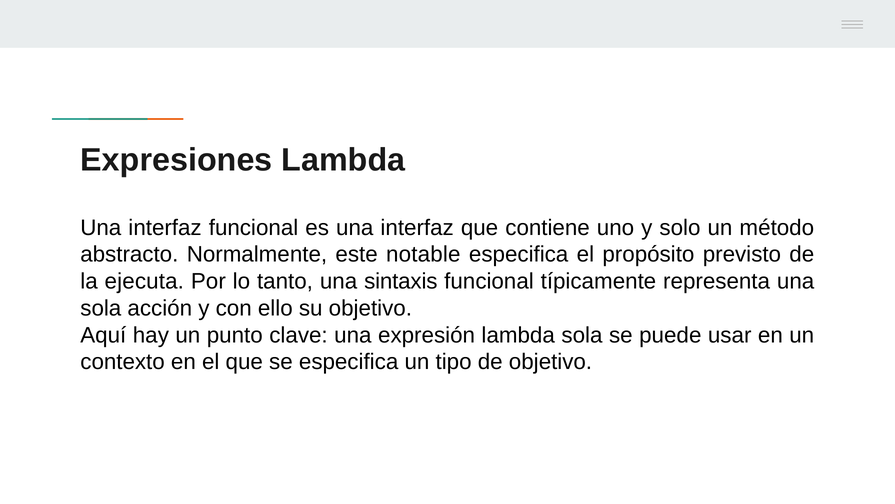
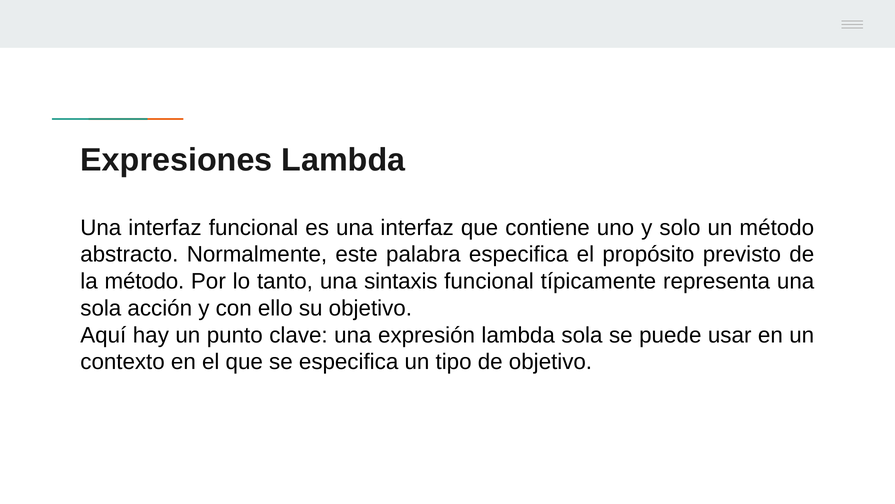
notable: notable -> palabra
la ejecuta: ejecuta -> método
